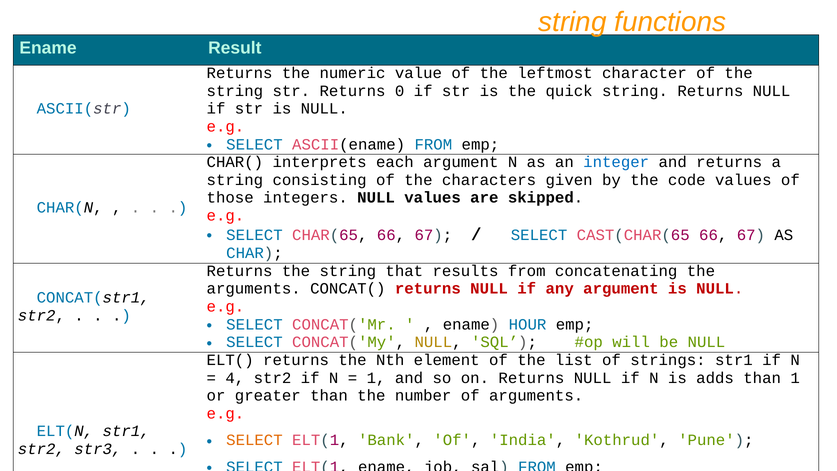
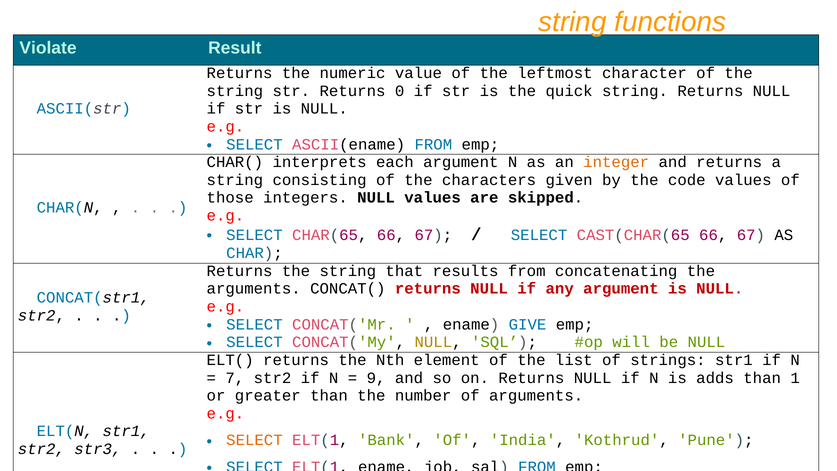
Ename at (48, 48): Ename -> Violate
integer colour: blue -> orange
HOUR: HOUR -> GIVE
4: 4 -> 7
1 at (376, 378): 1 -> 9
